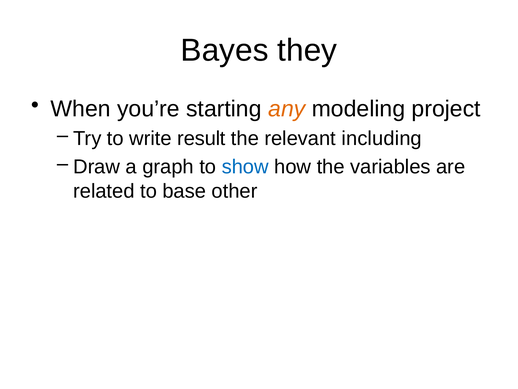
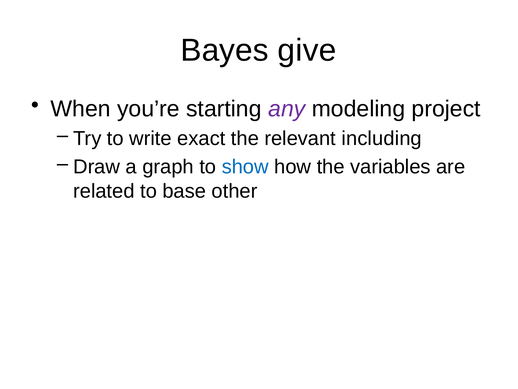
they: they -> give
any colour: orange -> purple
result: result -> exact
